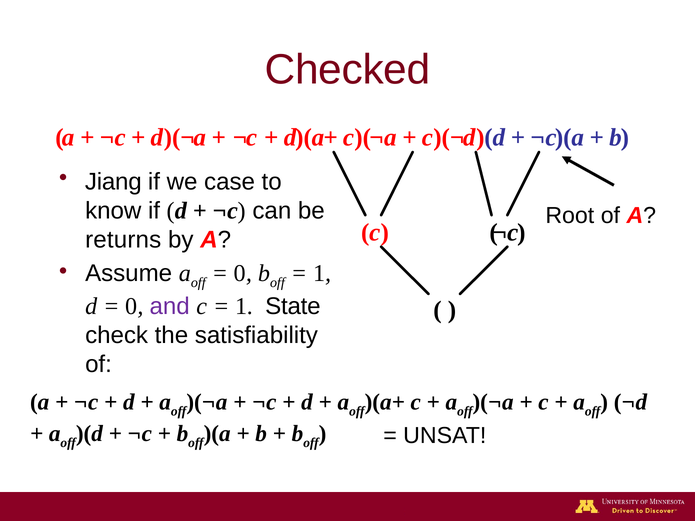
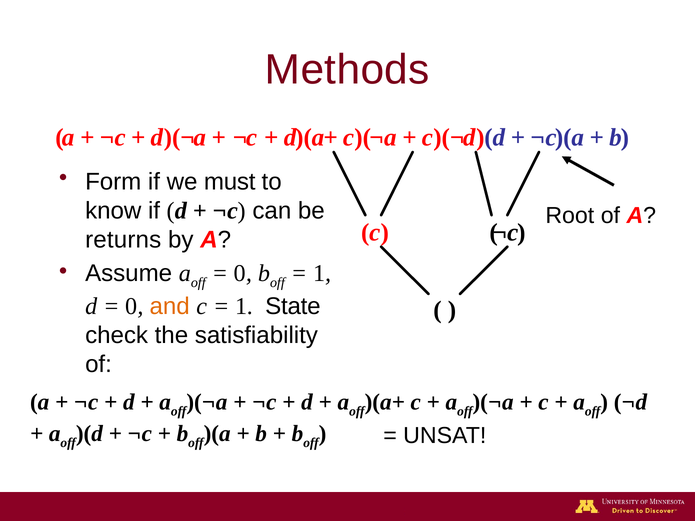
Checked: Checked -> Methods
Jiang: Jiang -> Form
case: case -> must
and colour: purple -> orange
